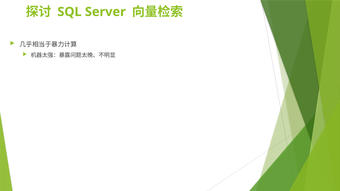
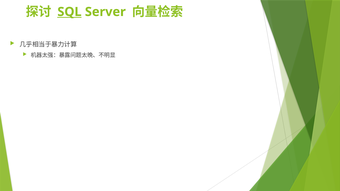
SQL underline: none -> present
